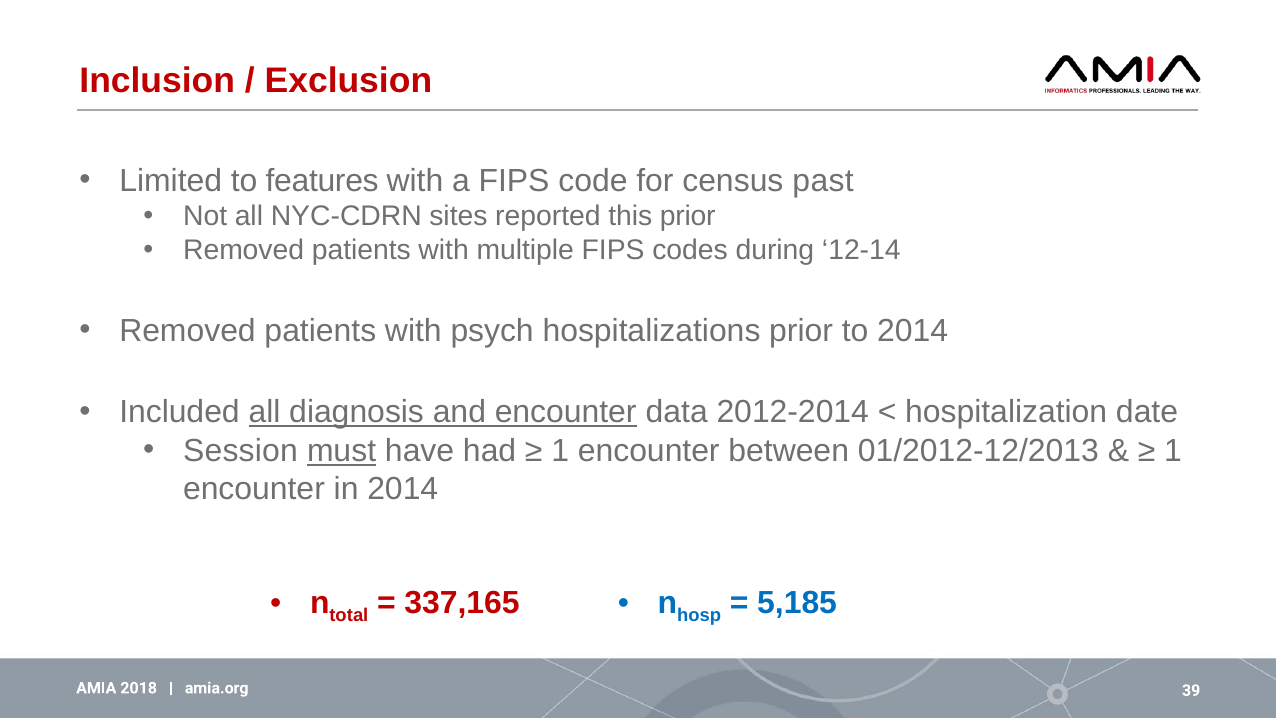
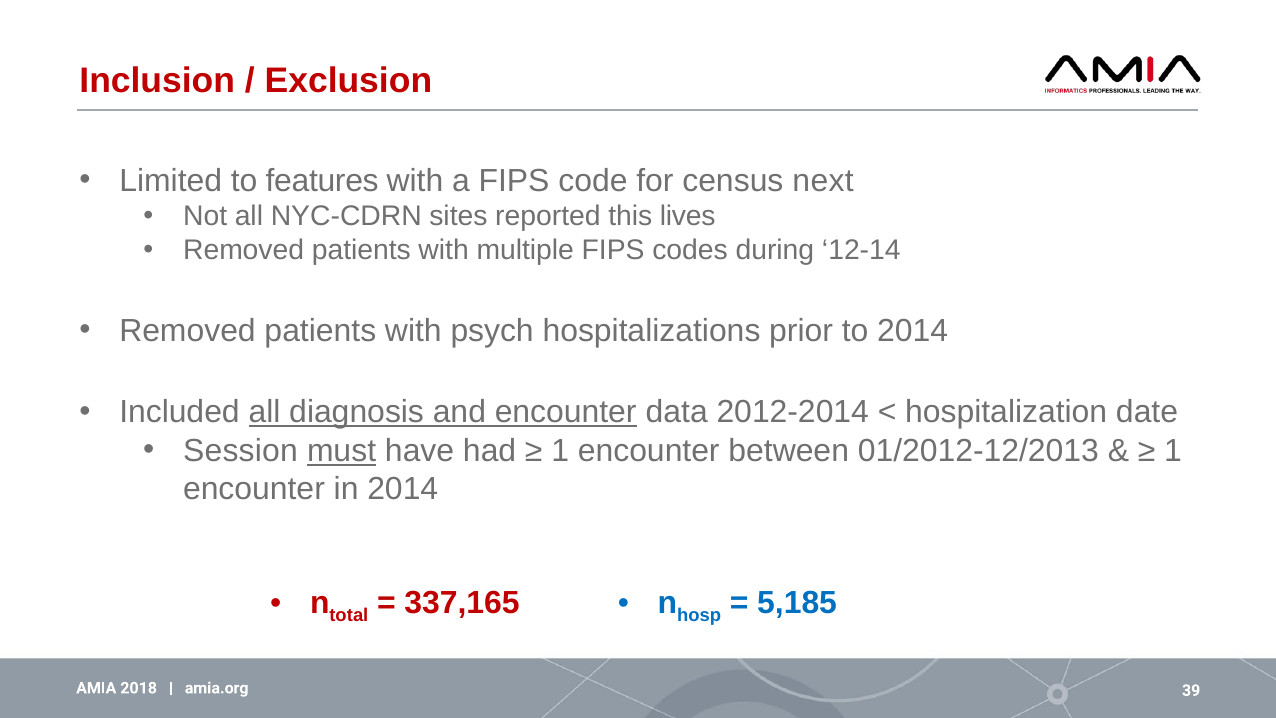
past: past -> next
this prior: prior -> lives
